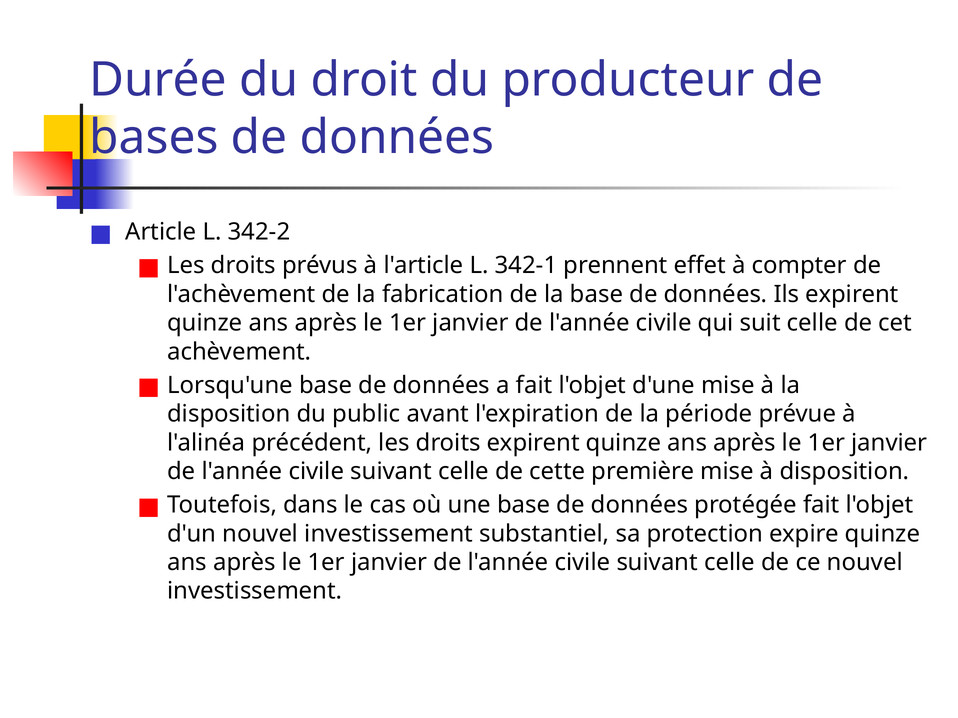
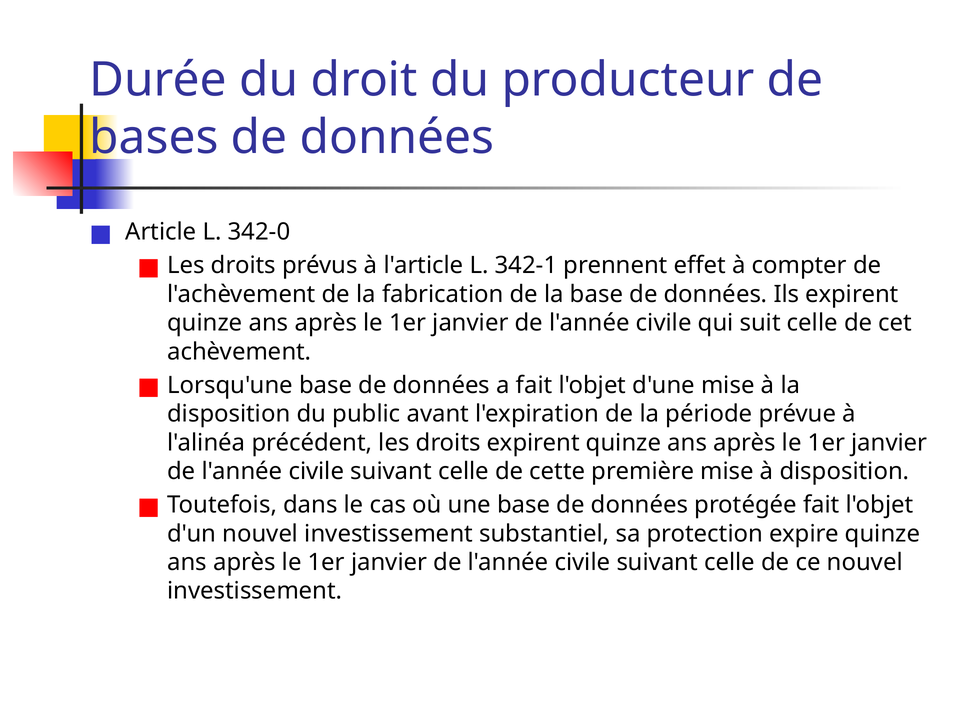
342-2: 342-2 -> 342-0
